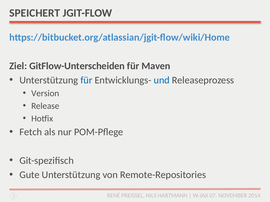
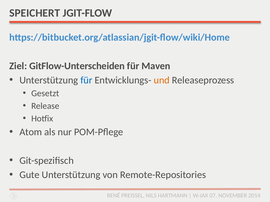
und colour: blue -> orange
Version: Version -> Gesetzt
Fetch: Fetch -> Atom
